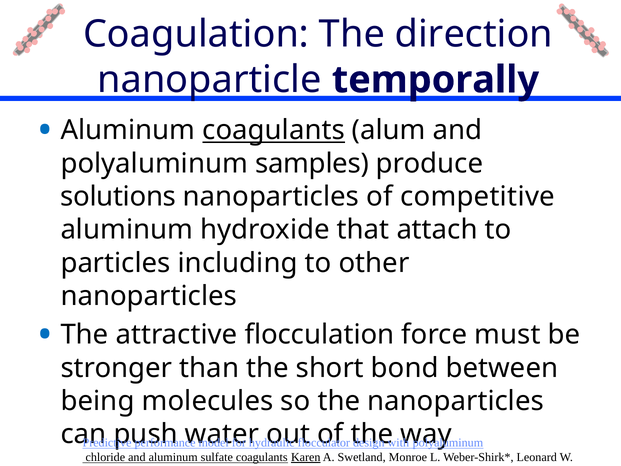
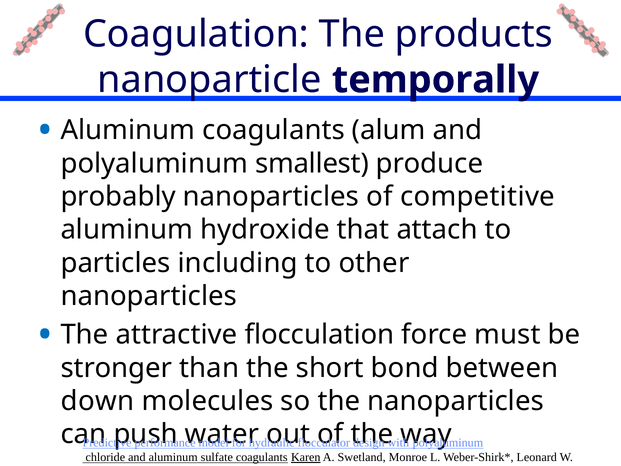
direction: direction -> products
coagulants at (274, 130) underline: present -> none
samples: samples -> smallest
solutions: solutions -> probably
being: being -> down
